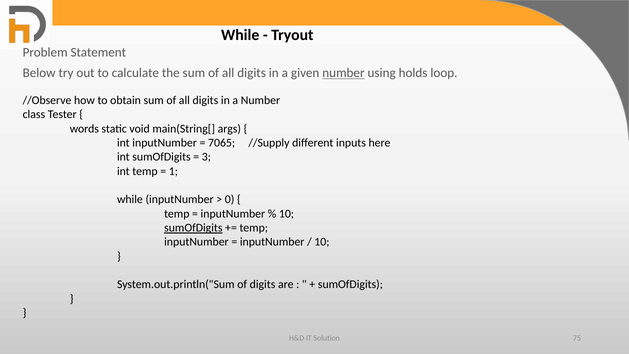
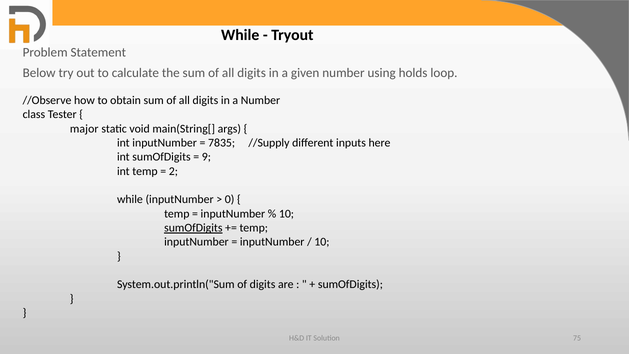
number at (343, 73) underline: present -> none
words: words -> major
7065: 7065 -> 7835
3: 3 -> 9
1: 1 -> 2
